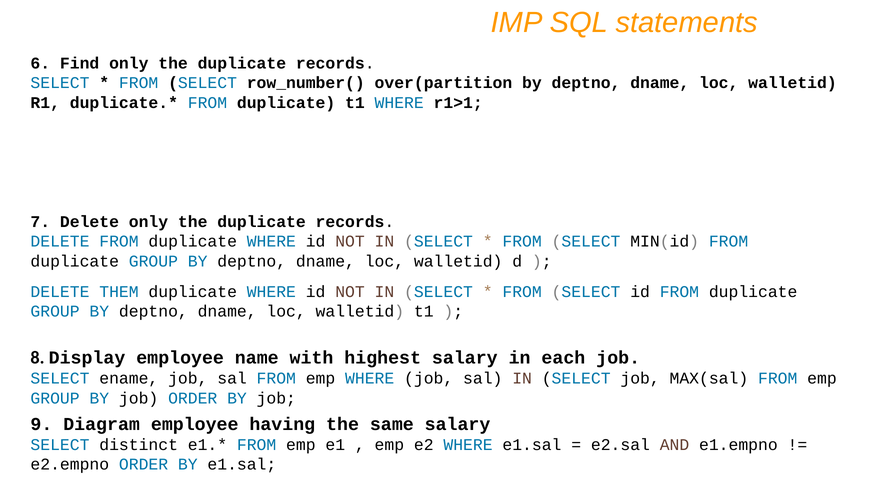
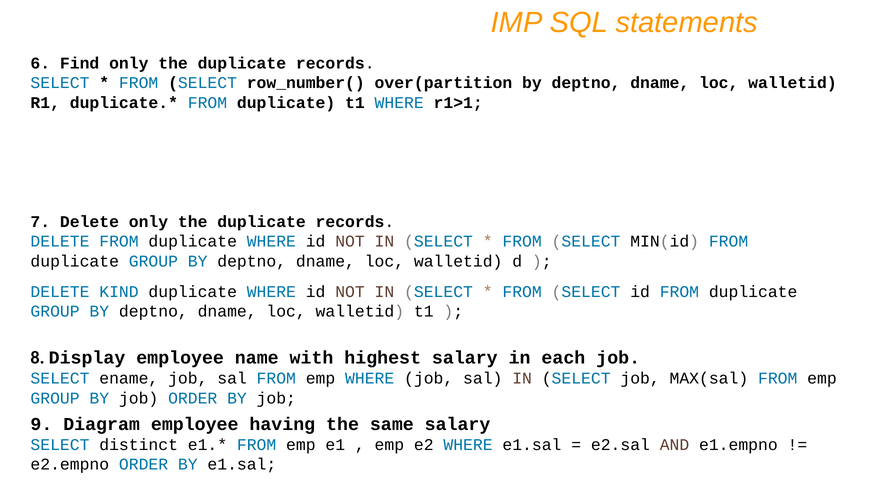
THEM: THEM -> KIND
